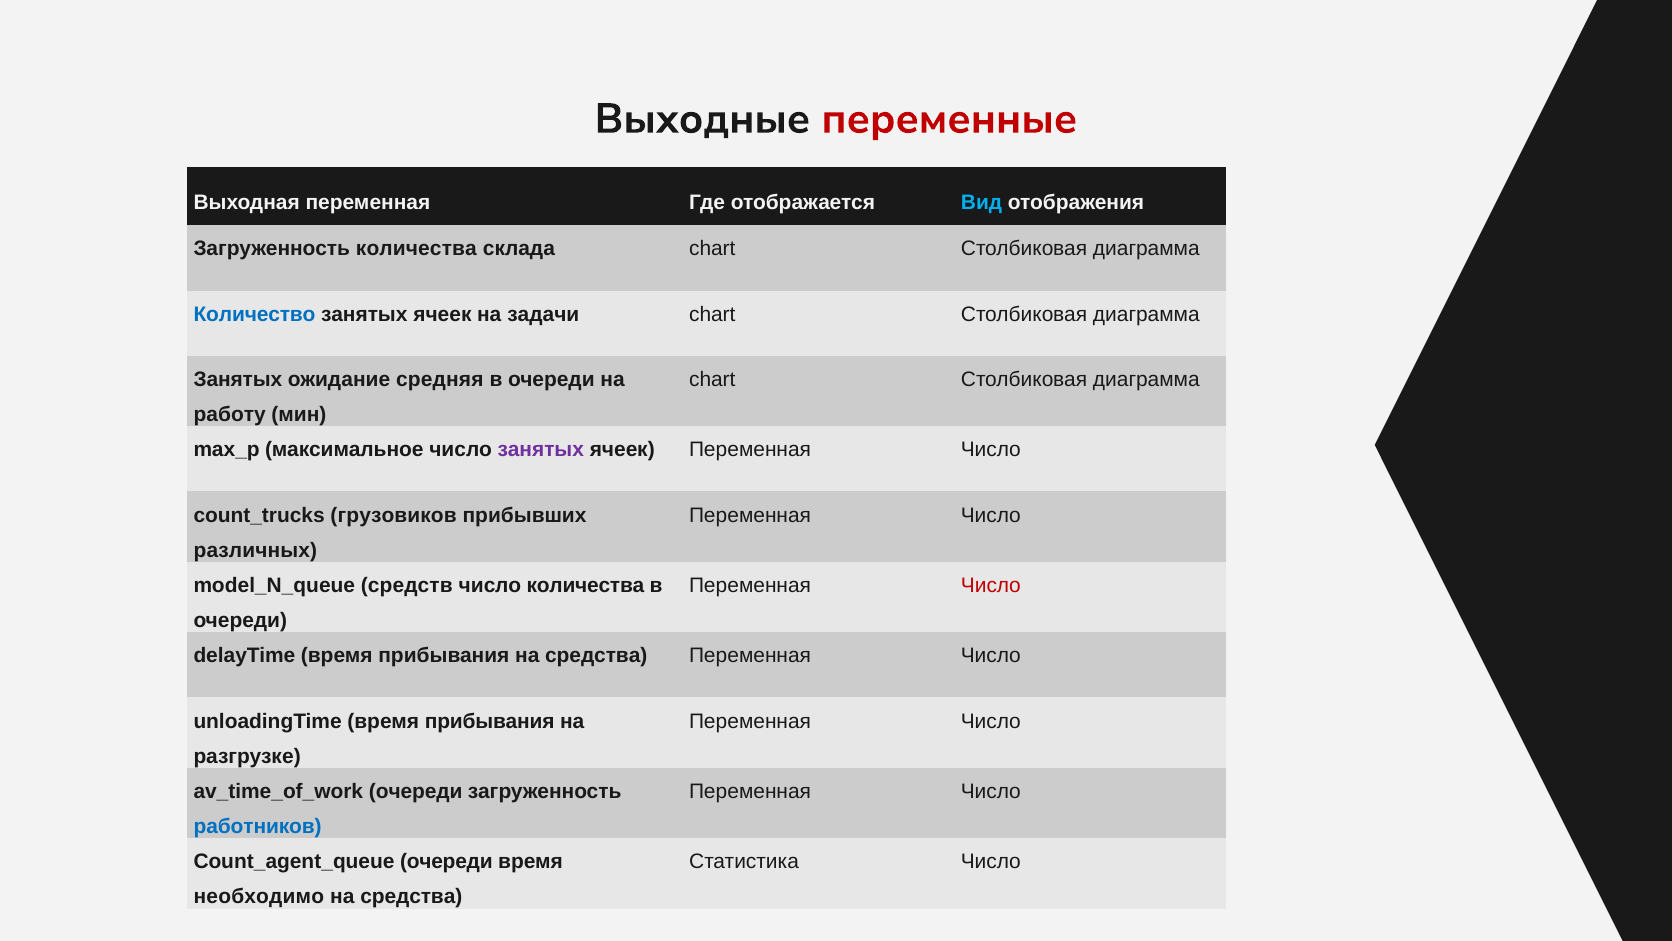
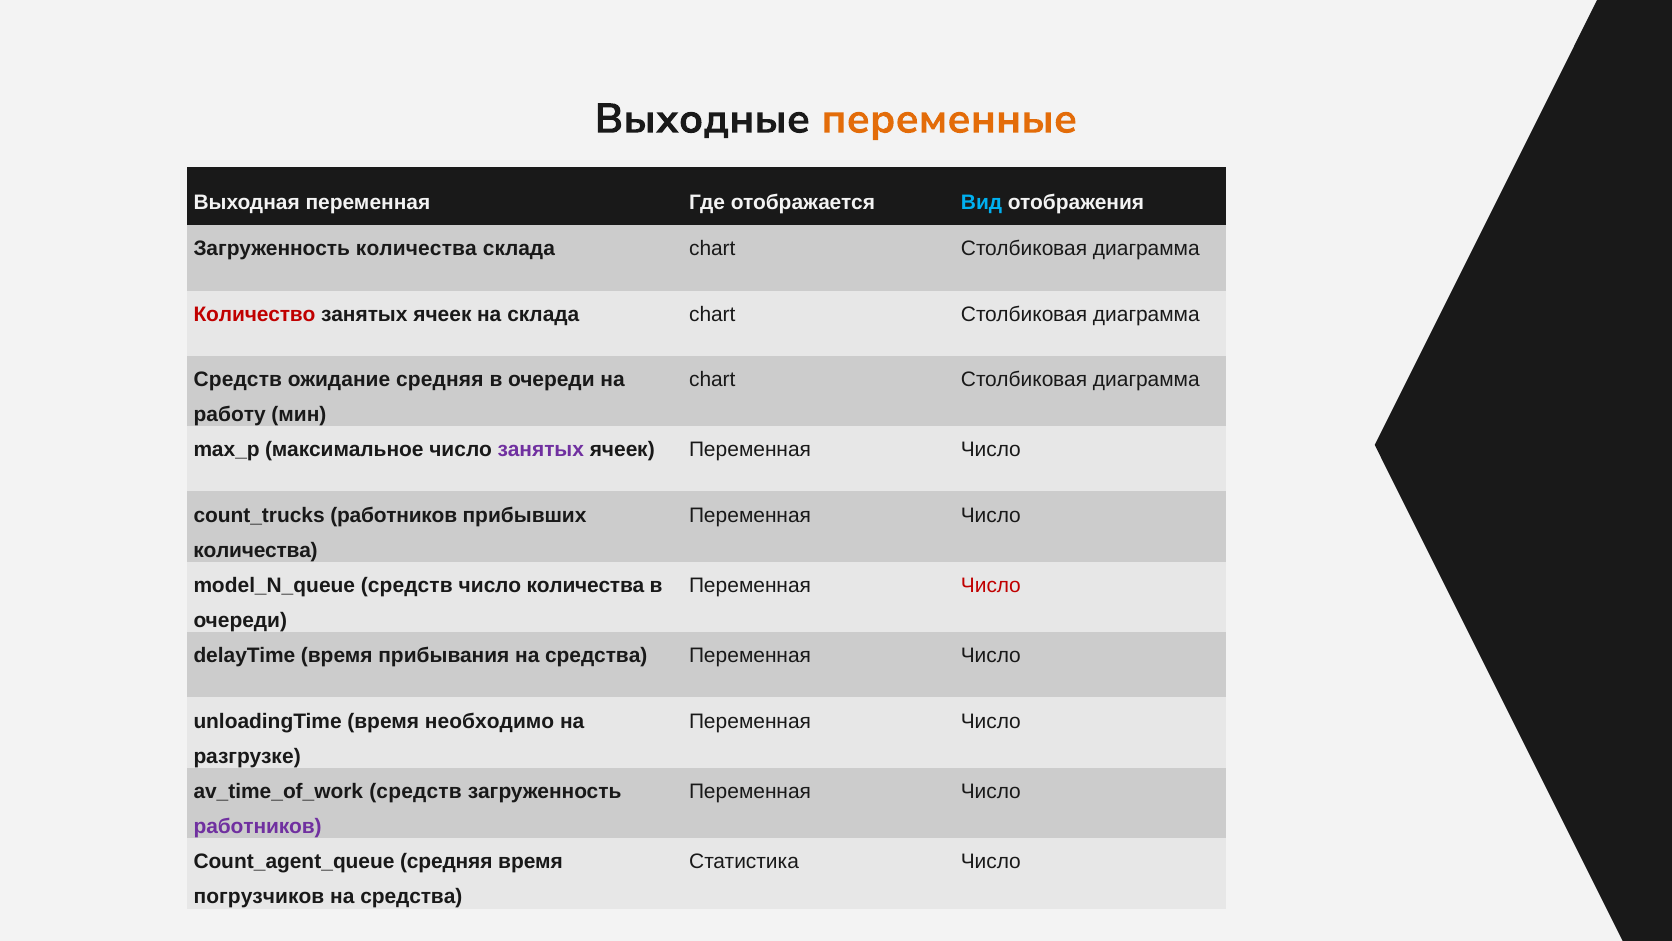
переменные colour: red -> orange
Количество colour: blue -> red
на задачи: задачи -> склада
Занятых at (238, 379): Занятых -> Средств
грузовиков at (394, 515): грузовиков -> работников
различных at (255, 550): различных -> количества
unloadingTime время прибывания: прибывания -> необходимо
очереди at (416, 791): очереди -> средств
работников at (258, 826) colour: blue -> purple
очереди at (446, 861): очереди -> средняя
необходимо: необходимо -> погрузчиков
